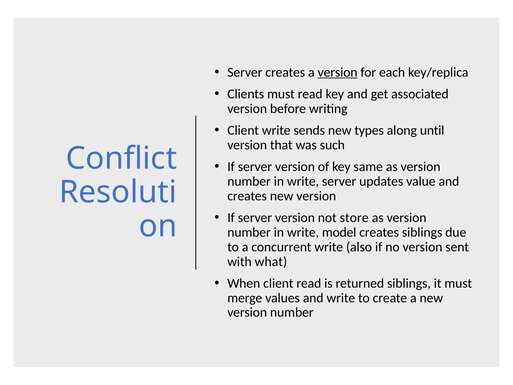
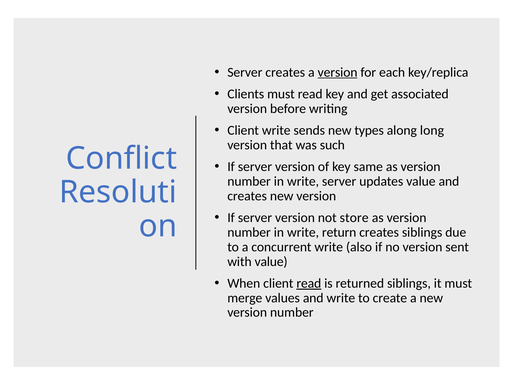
until: until -> long
model: model -> return
with what: what -> value
read at (309, 283) underline: none -> present
